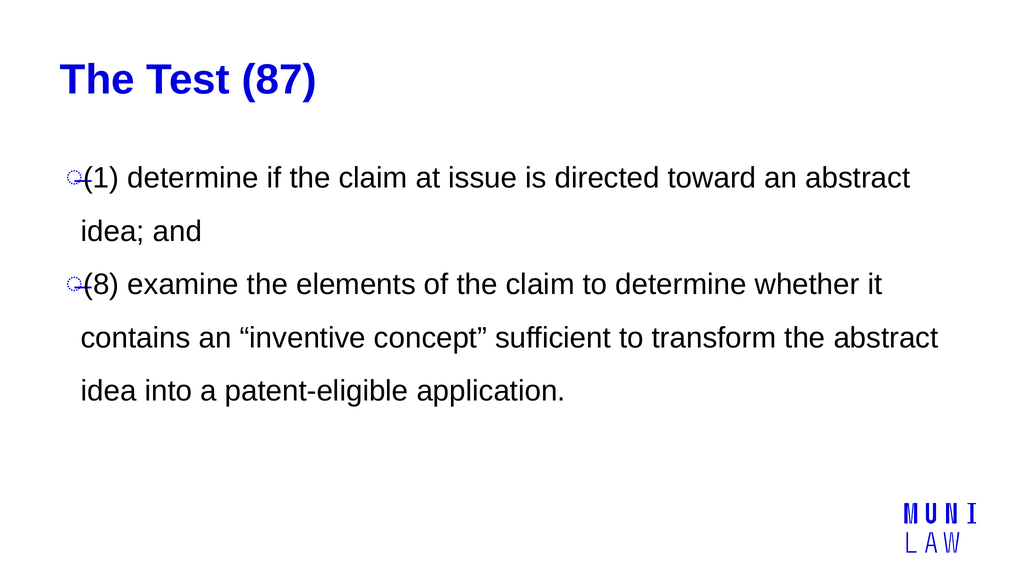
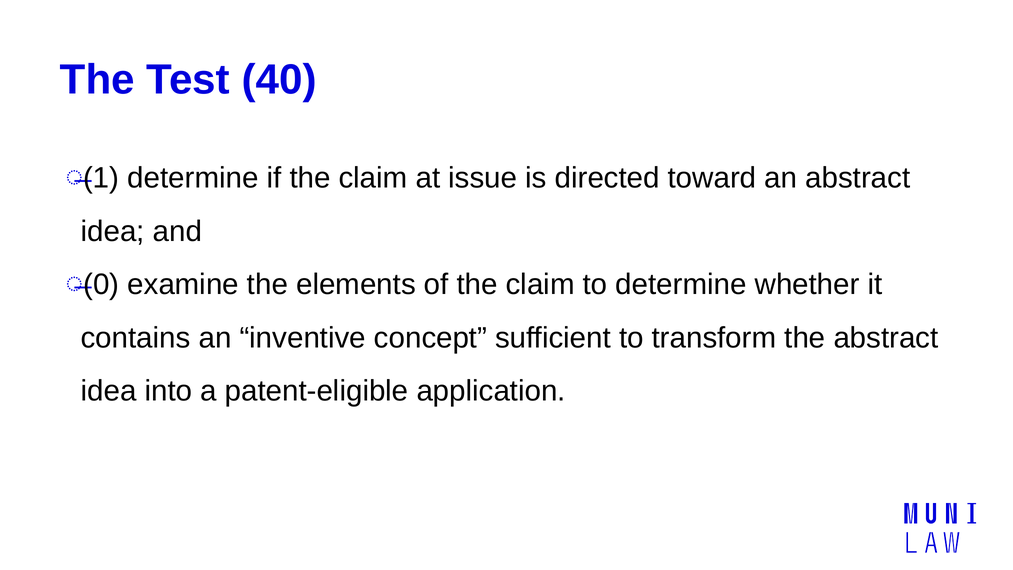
87: 87 -> 40
8: 8 -> 0
